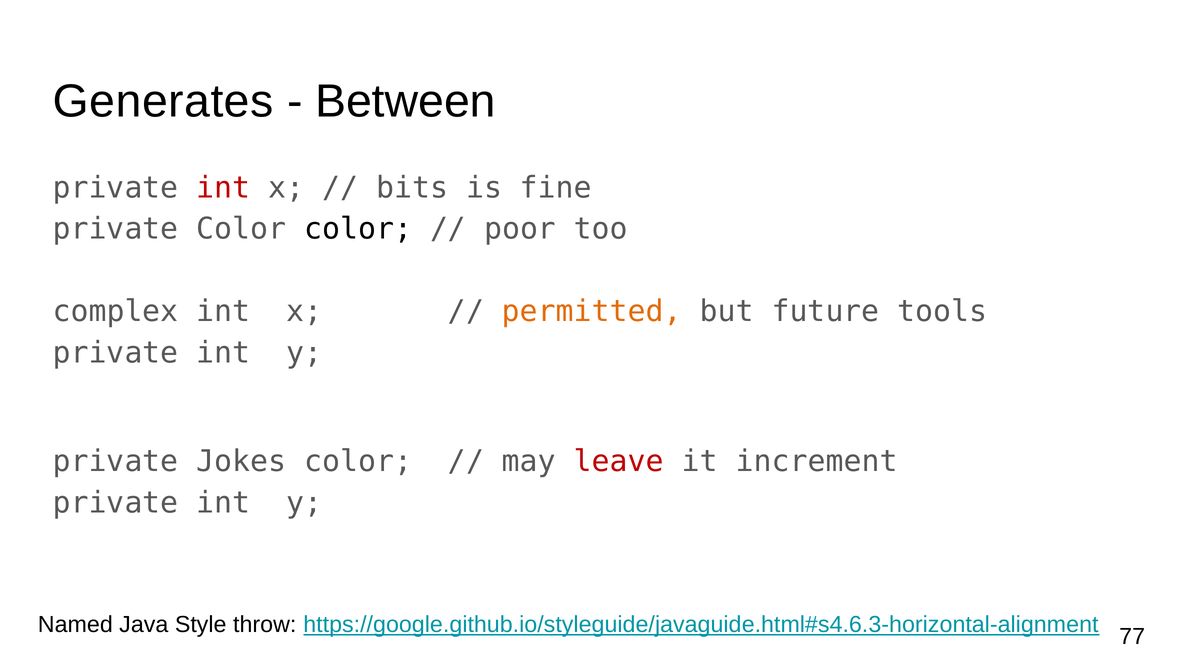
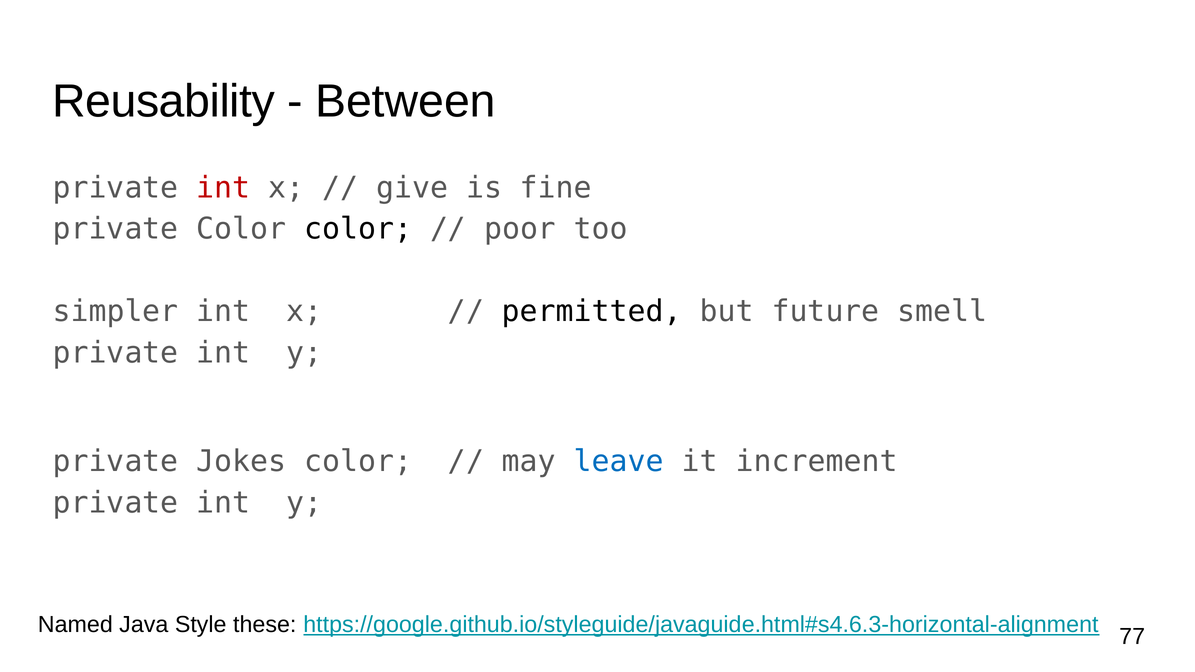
Generates: Generates -> Reusability
bits: bits -> give
complex: complex -> simpler
permitted colour: orange -> black
tools: tools -> smell
leave colour: red -> blue
throw: throw -> these
